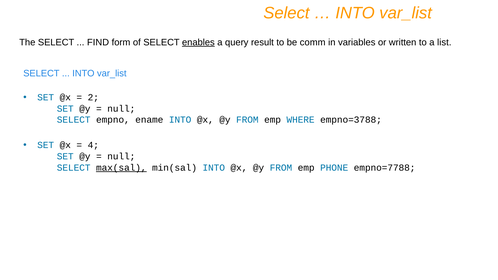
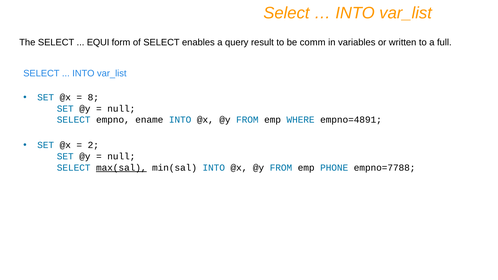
FIND: FIND -> EQUI
enables underline: present -> none
list: list -> full
2: 2 -> 8
empno=3788: empno=3788 -> empno=4891
4: 4 -> 2
